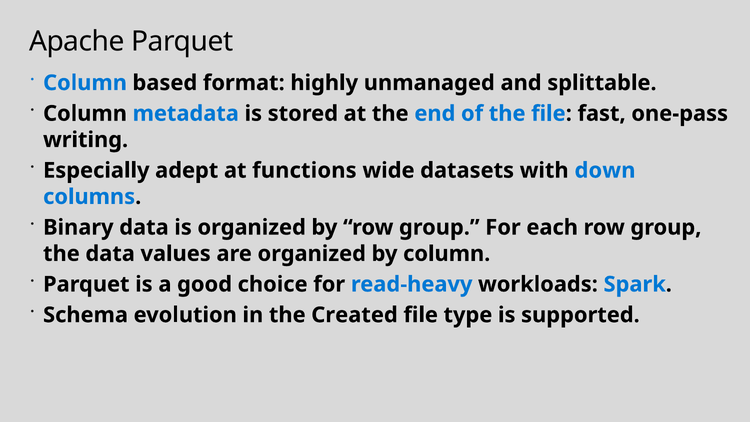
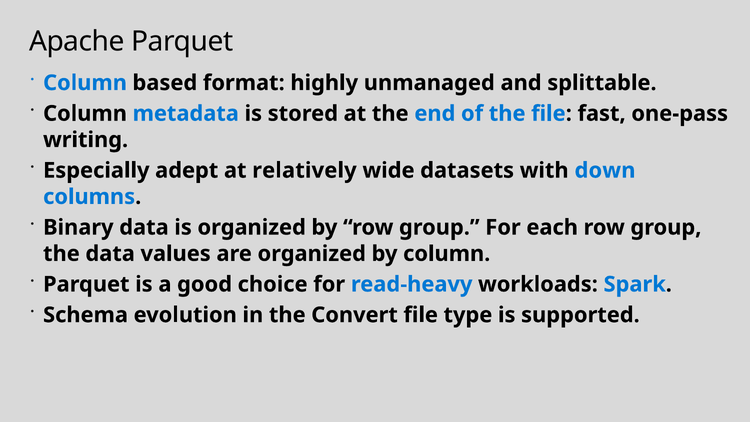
functions: functions -> relatively
Created: Created -> Convert
